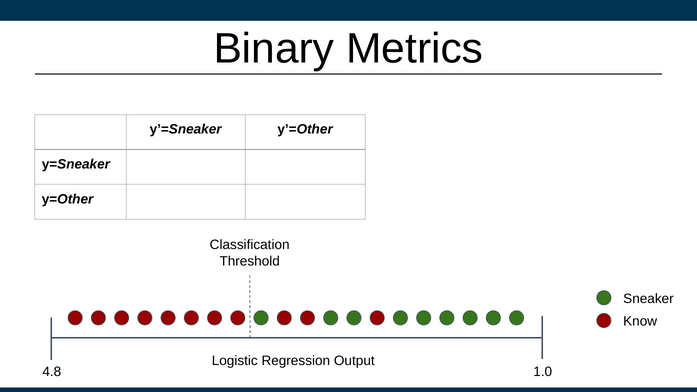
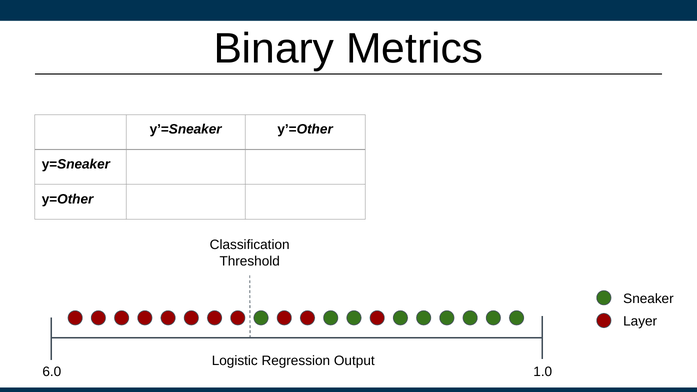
Know: Know -> Layer
4.8: 4.8 -> 6.0
